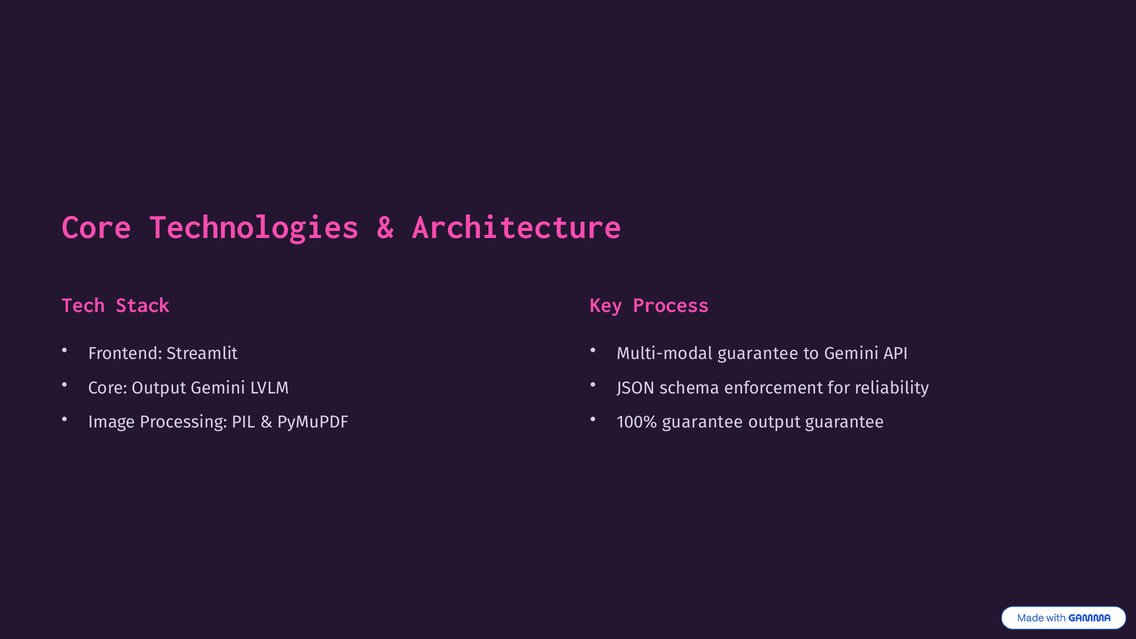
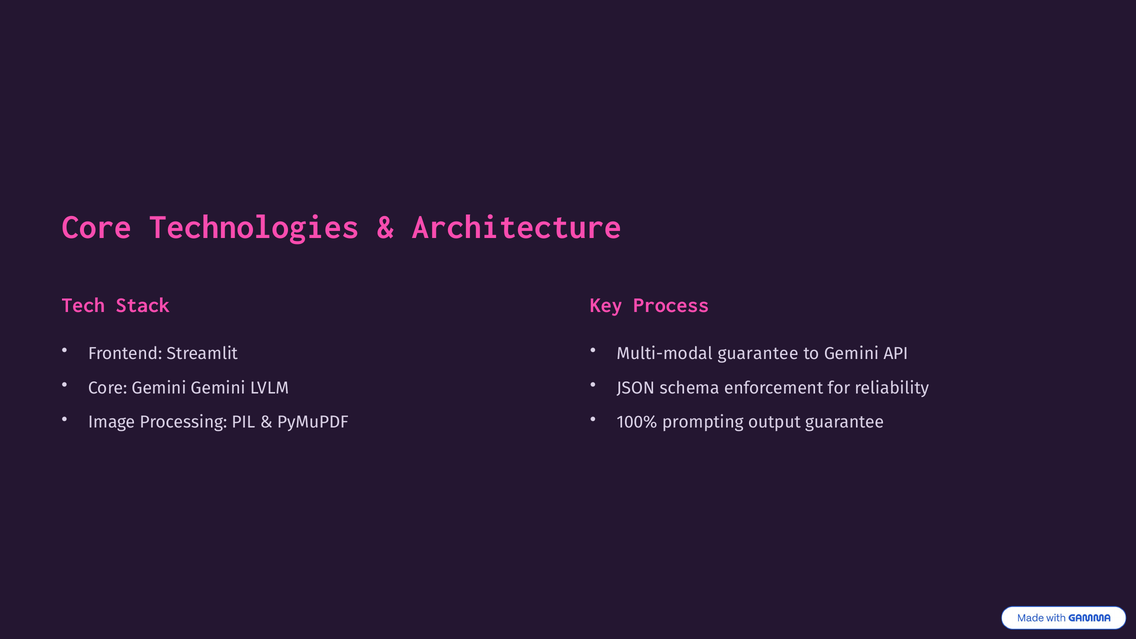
Core Output: Output -> Gemini
100% guarantee: guarantee -> prompting
